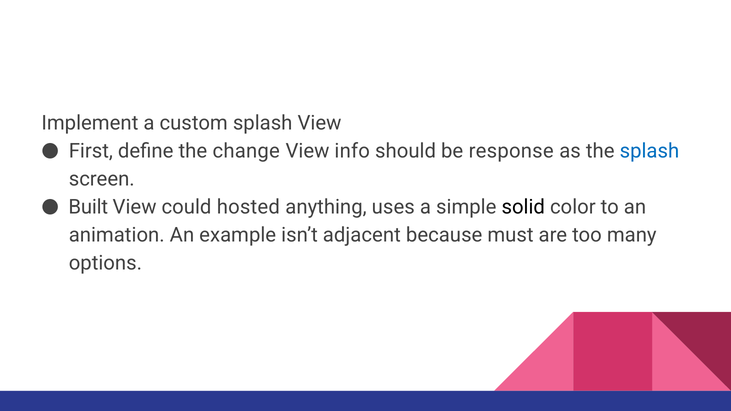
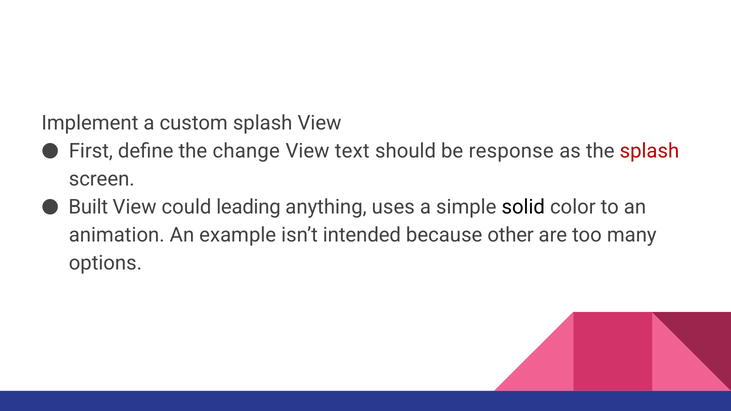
info: info -> text
splash at (649, 151) colour: blue -> red
hosted: hosted -> leading
adjacent: adjacent -> intended
must: must -> other
